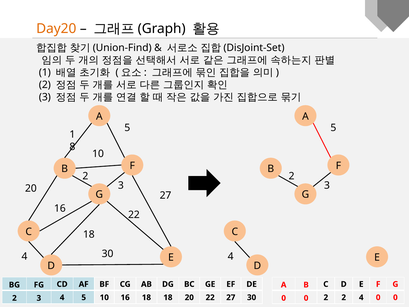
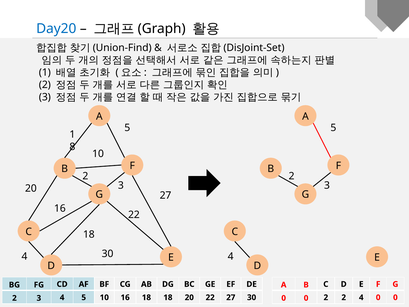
Day20 colour: orange -> blue
